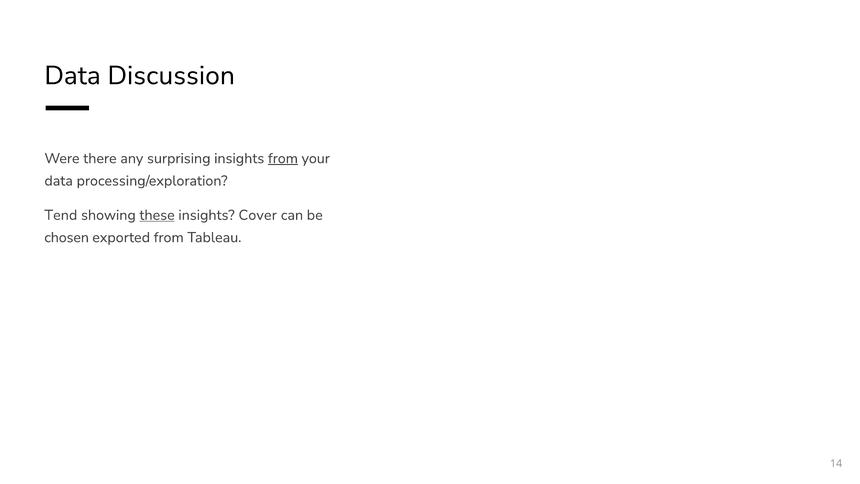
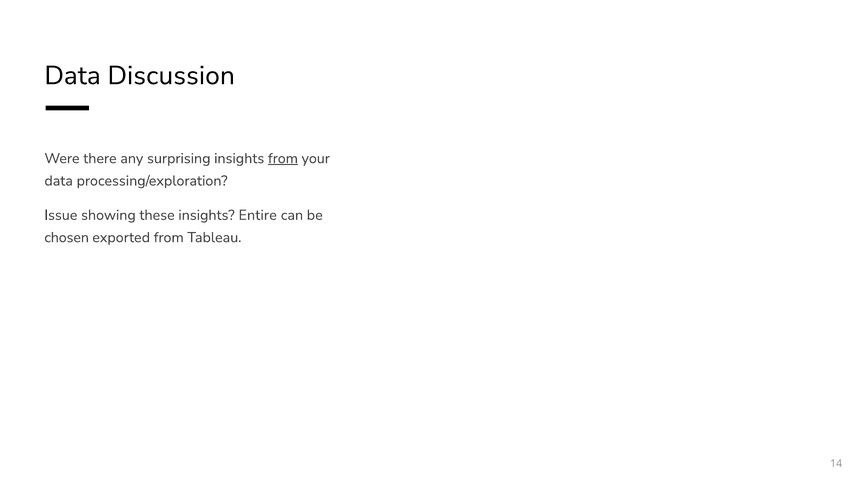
Tend: Tend -> Issue
these underline: present -> none
Cover: Cover -> Entire
